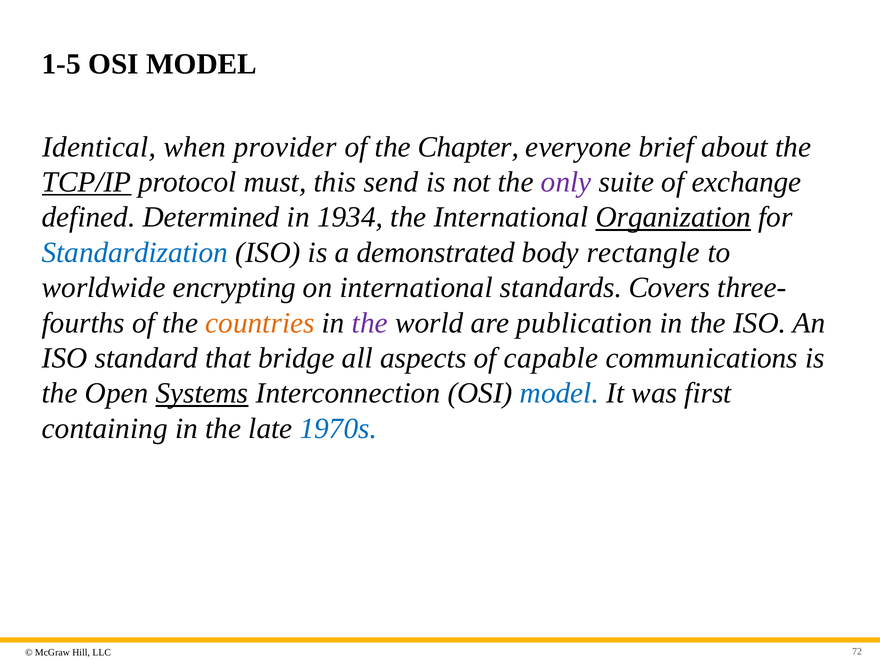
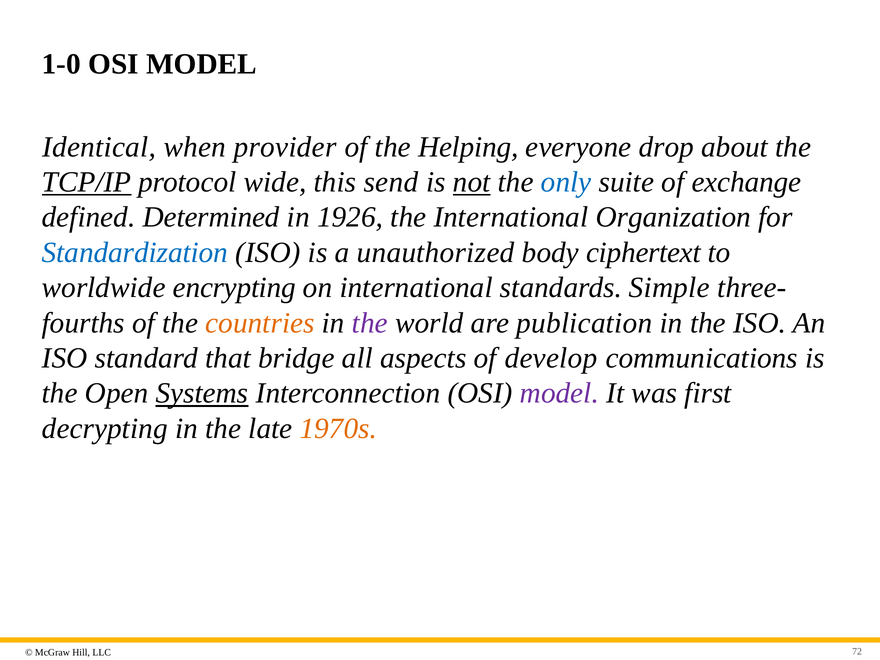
1-5: 1-5 -> 1-0
Chapter: Chapter -> Helping
brief: brief -> drop
must: must -> wide
not underline: none -> present
only colour: purple -> blue
1934: 1934 -> 1926
Organization underline: present -> none
demonstrated: demonstrated -> unauthorized
rectangle: rectangle -> ciphertext
Covers: Covers -> Simple
capable: capable -> develop
model at (559, 393) colour: blue -> purple
containing: containing -> decrypting
1970s colour: blue -> orange
